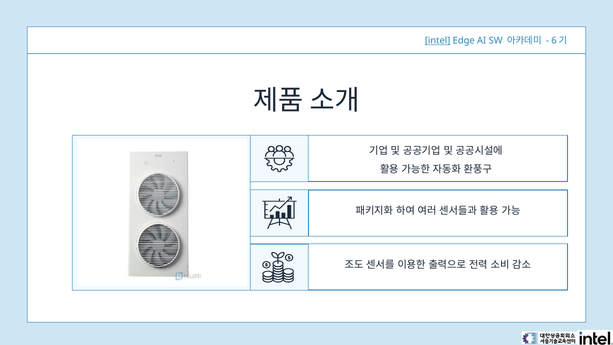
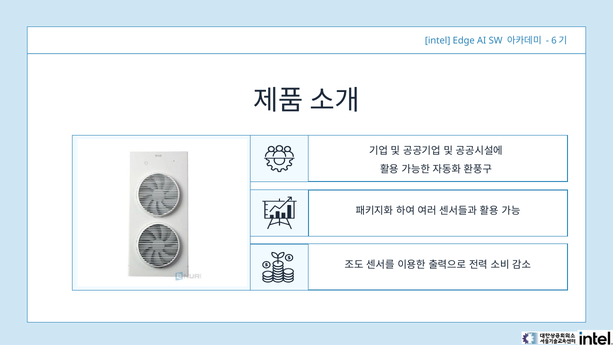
intel underline: present -> none
